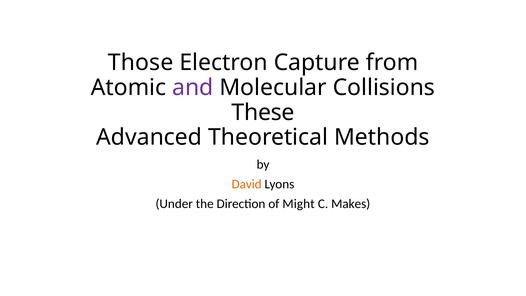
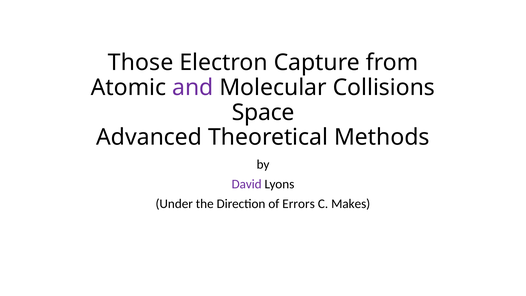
These: These -> Space
David colour: orange -> purple
Might: Might -> Errors
